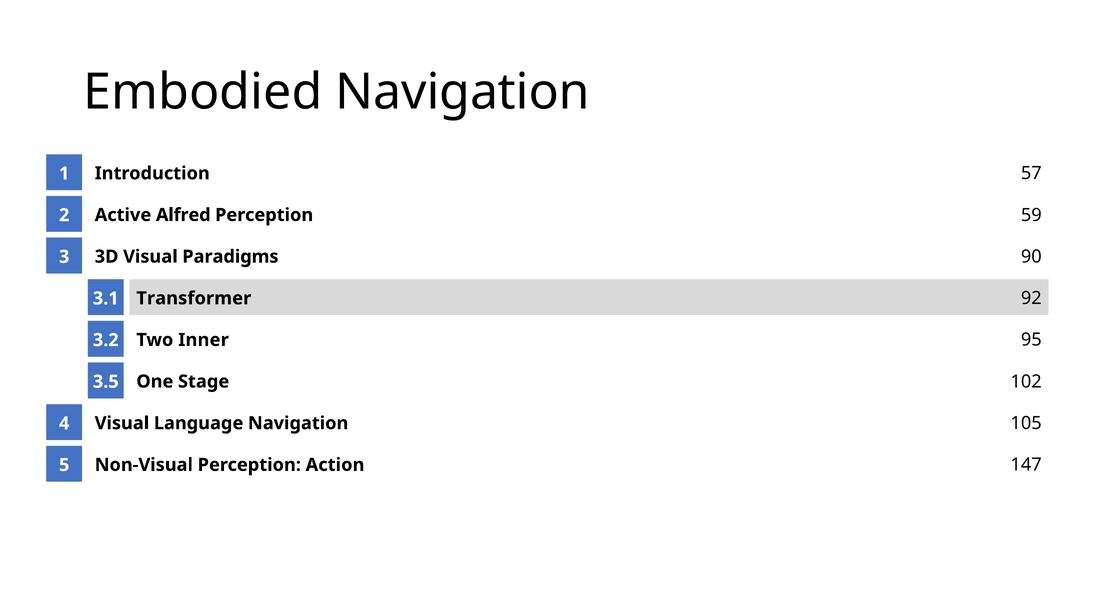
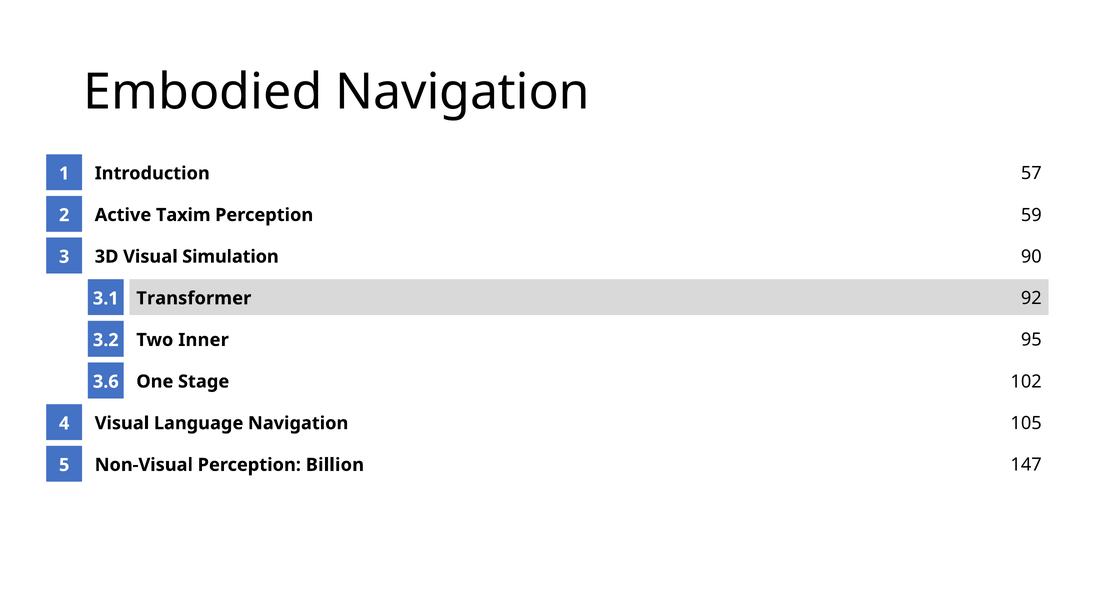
Alfred: Alfred -> Taxim
Paradigms: Paradigms -> Simulation
3.5: 3.5 -> 3.6
Action: Action -> Billion
